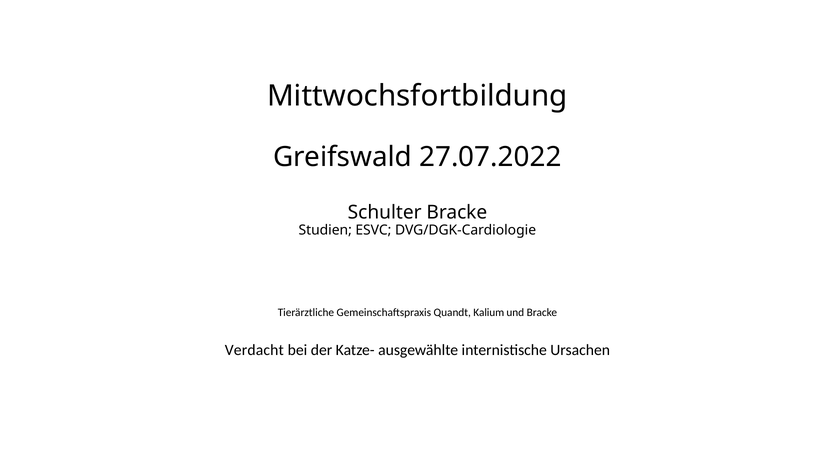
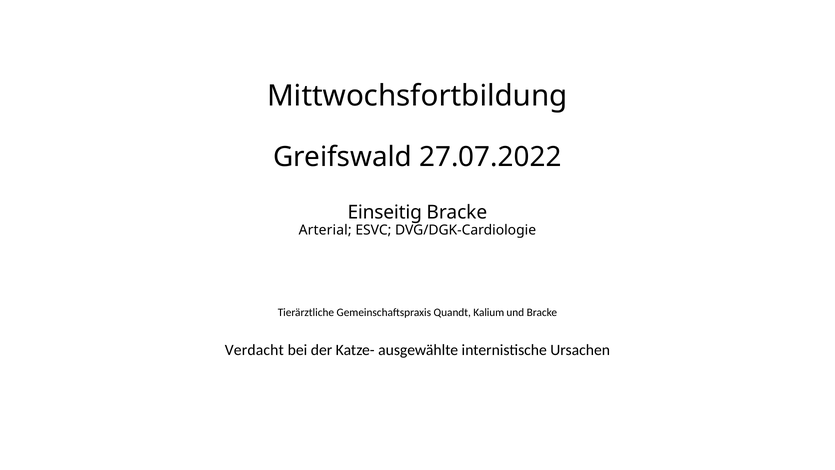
Schulter: Schulter -> Einseitig
Studien: Studien -> Arterial
